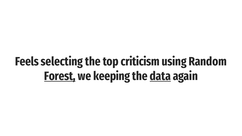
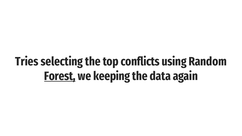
Feels: Feels -> Tries
criticism: criticism -> conflicts
data underline: present -> none
